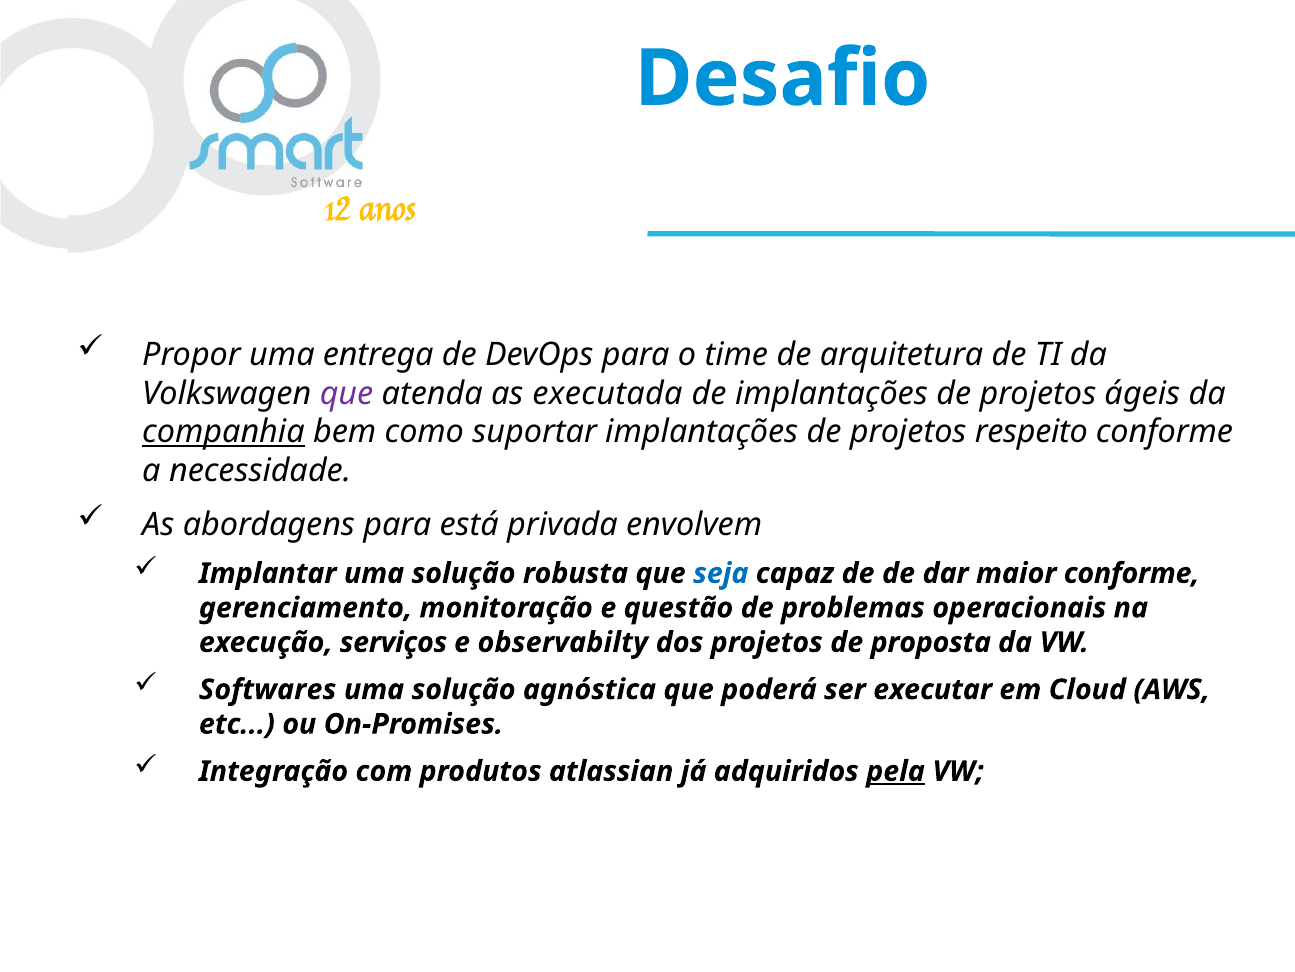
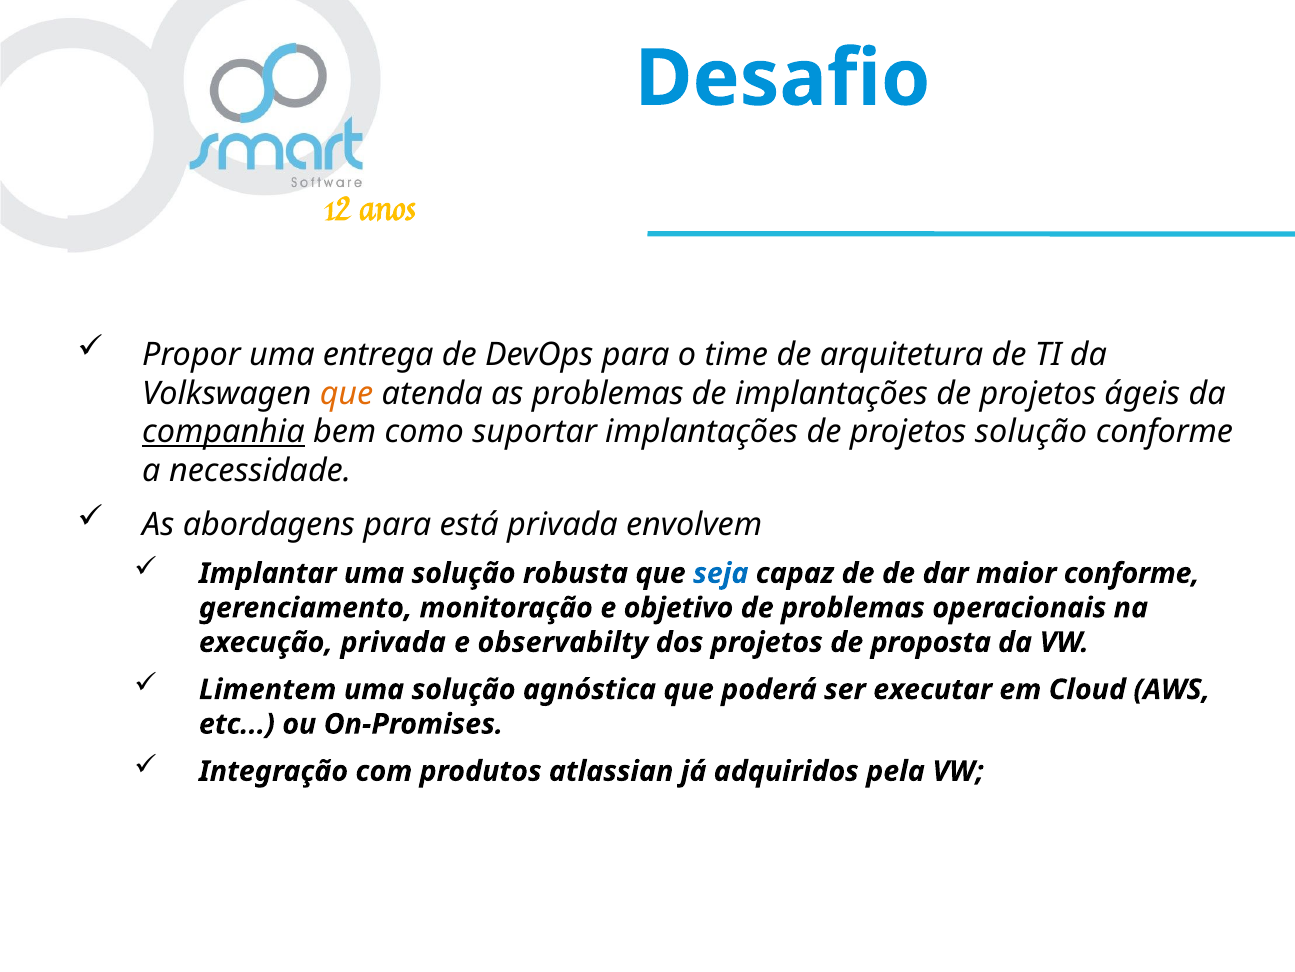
que at (347, 393) colour: purple -> orange
as executada: executada -> problemas
projetos respeito: respeito -> solução
questão: questão -> objetivo
execução serviços: serviços -> privada
Softwares: Softwares -> Limentem
pela underline: present -> none
